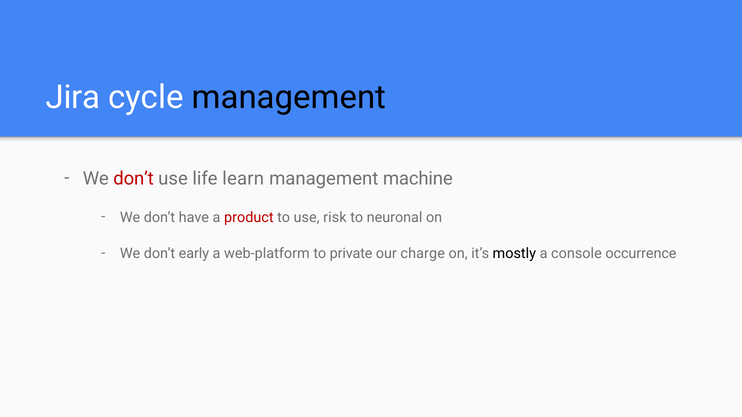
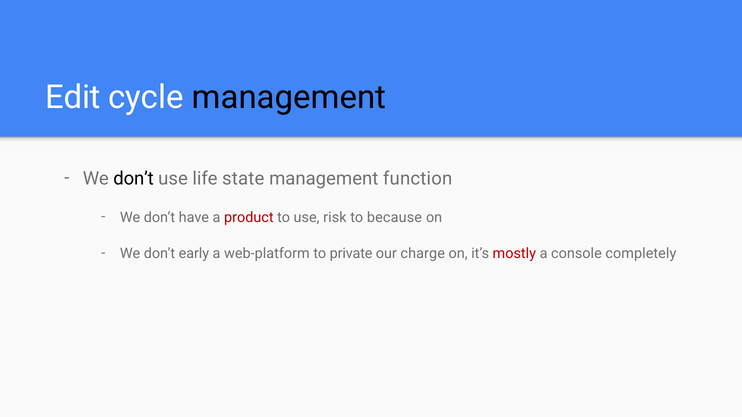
Jira: Jira -> Edit
don’t at (134, 179) colour: red -> black
learn: learn -> state
machine: machine -> function
neuronal: neuronal -> because
mostly colour: black -> red
occurrence: occurrence -> completely
